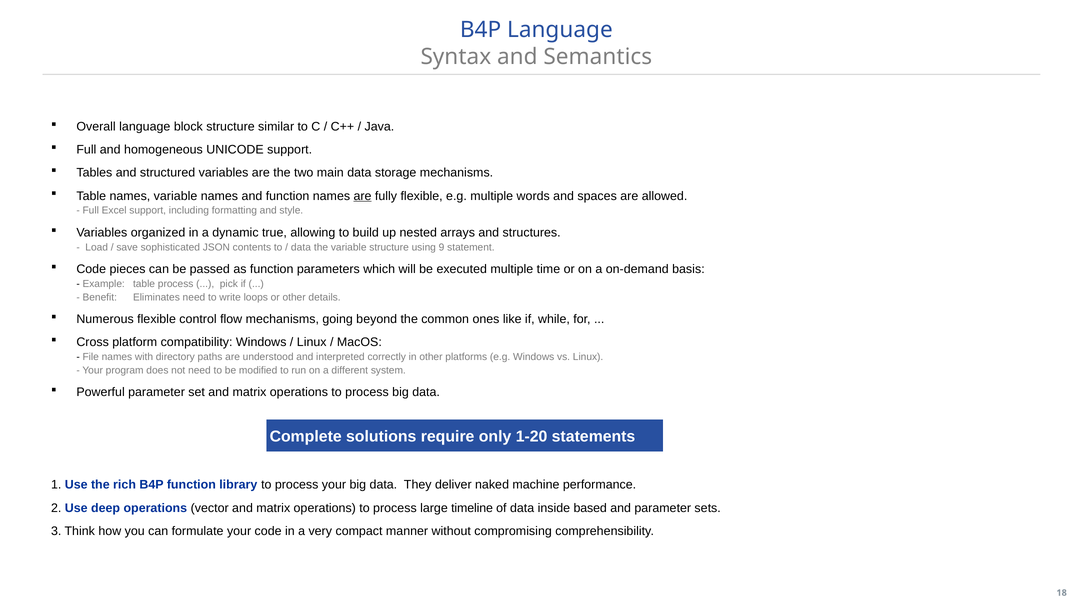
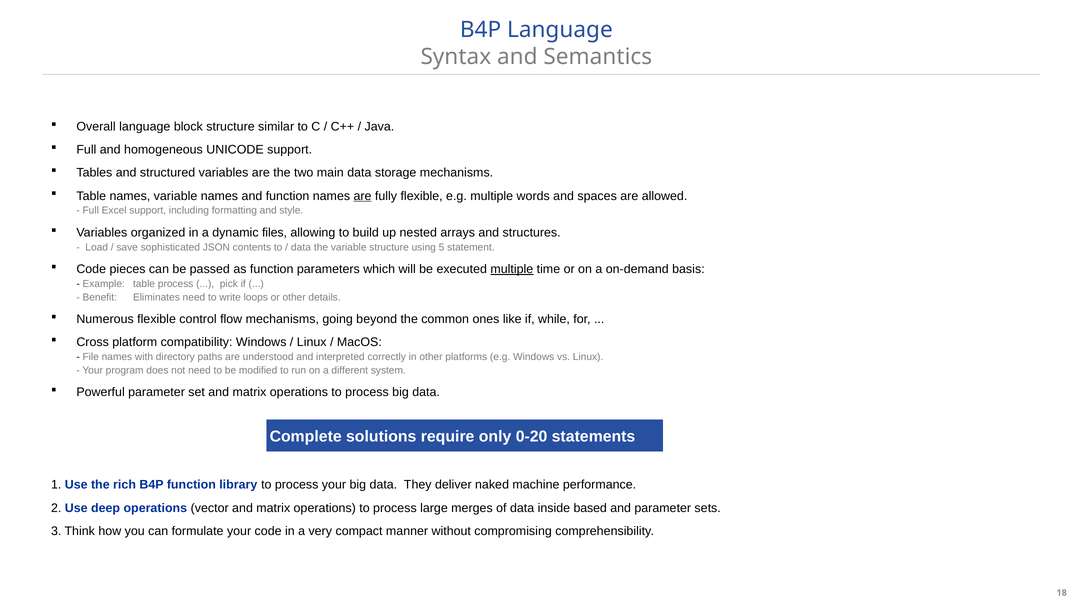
true: true -> files
9: 9 -> 5
multiple at (512, 269) underline: none -> present
1-20: 1-20 -> 0-20
timeline: timeline -> merges
